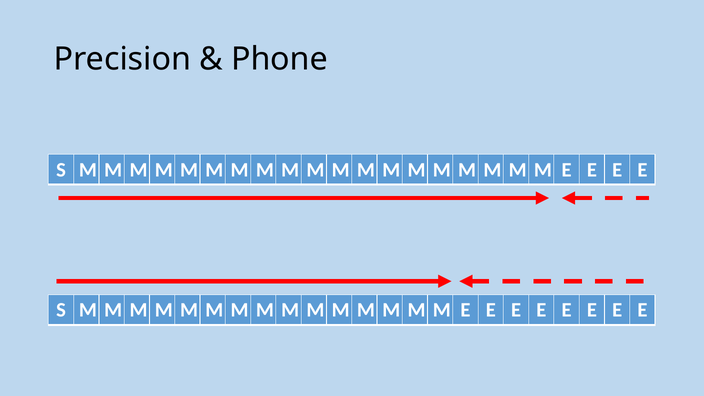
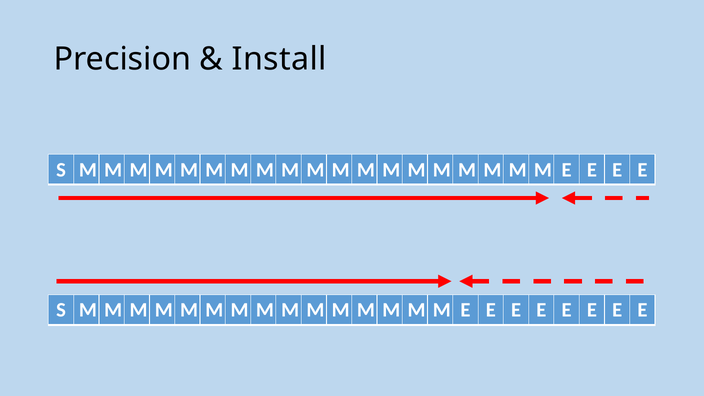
Phone: Phone -> Install
